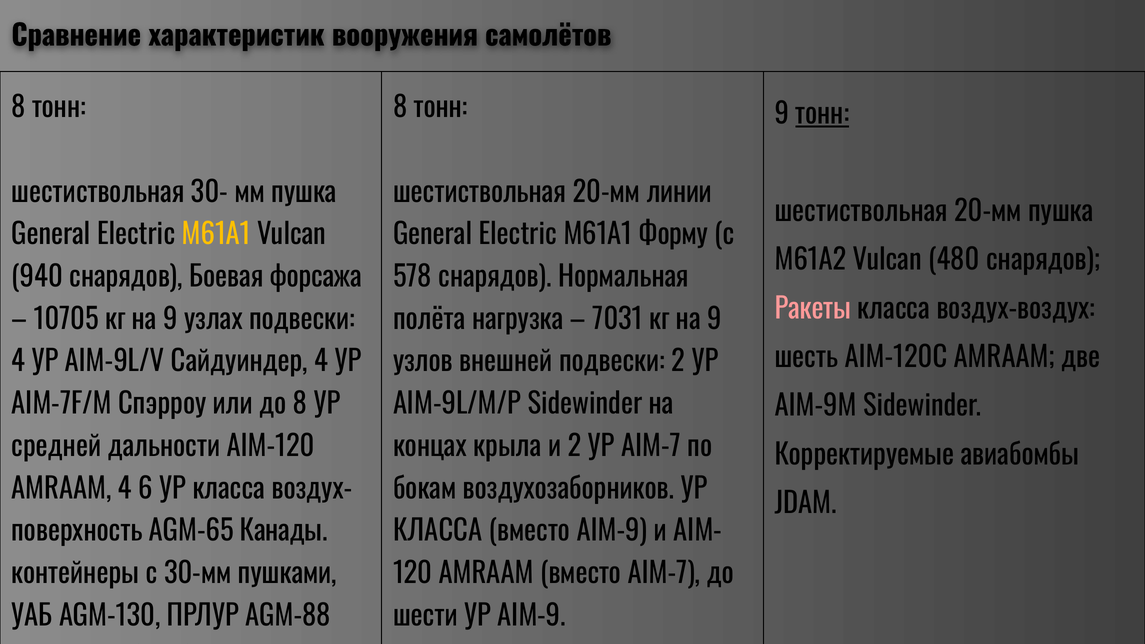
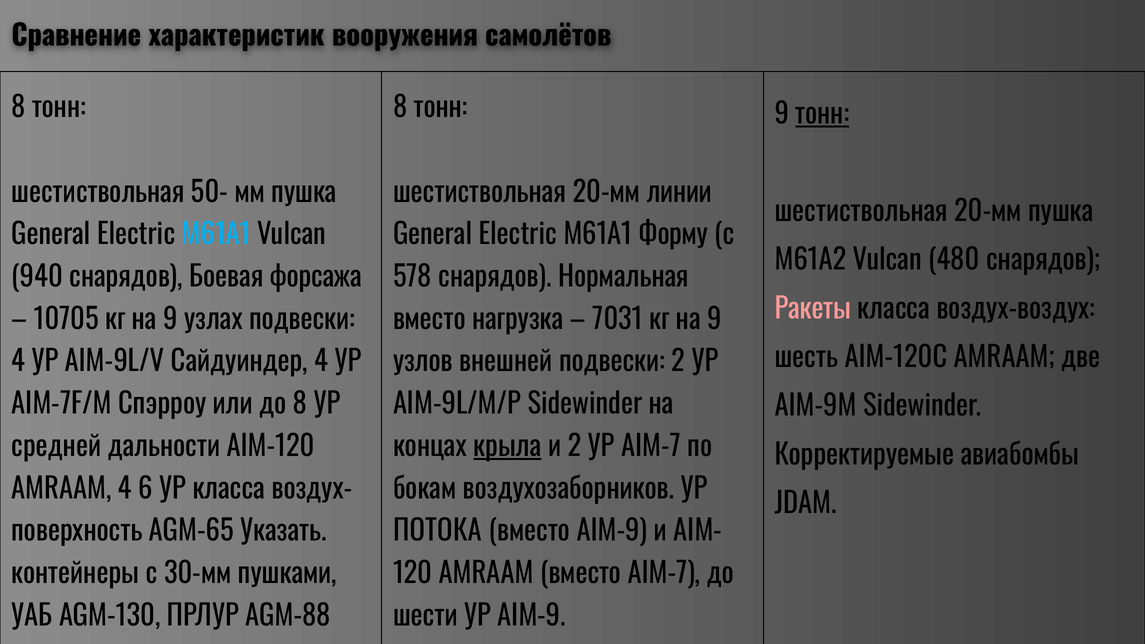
30-: 30- -> 50-
М61А1 colour: yellow -> light blue
полёта at (429, 320): полёта -> вместо
крыла underline: none -> present
Канады: Канады -> Указать
КЛАССА at (438, 532): КЛАССА -> ПОТОКА
